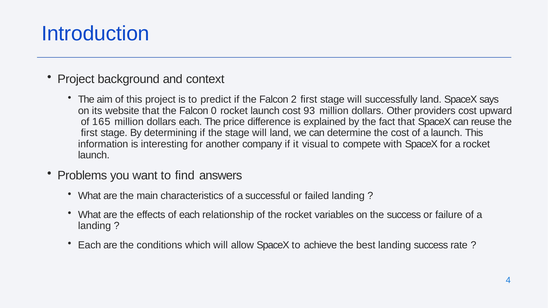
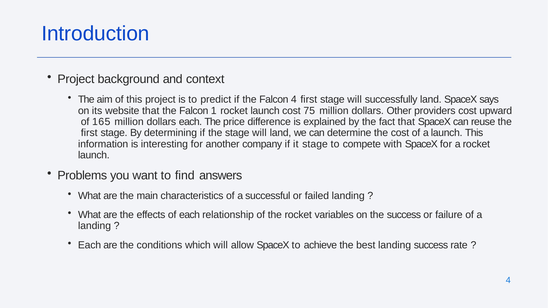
Falcon 2: 2 -> 4
0: 0 -> 1
93: 93 -> 75
it visual: visual -> stage
